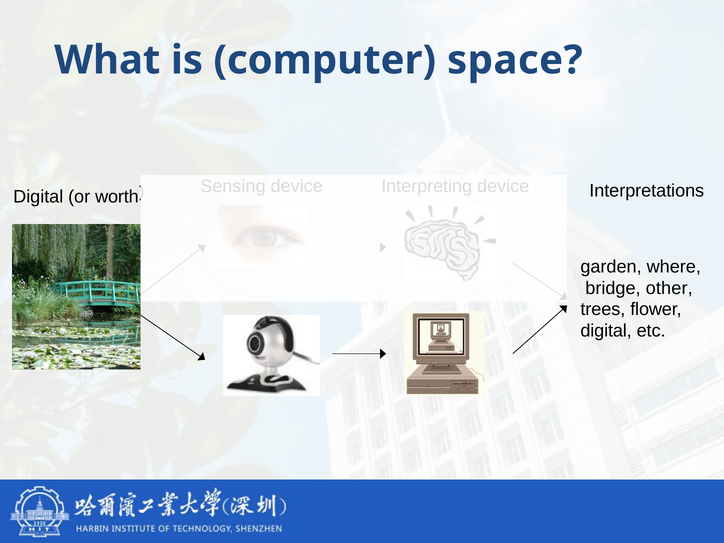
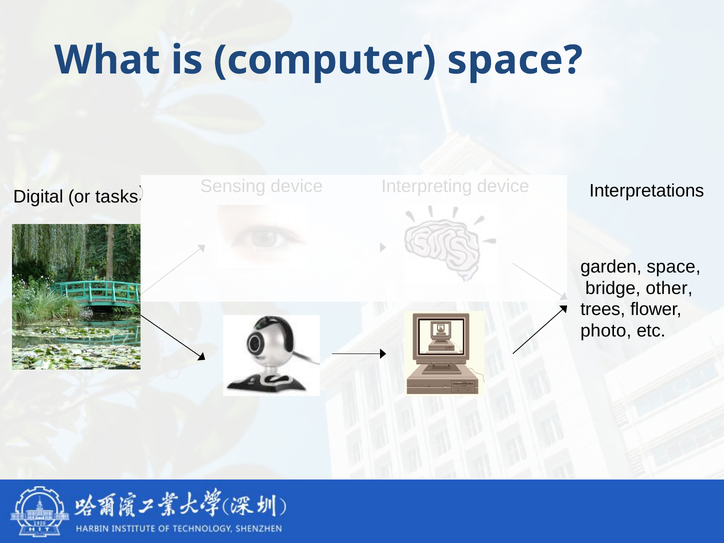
worth: worth -> tasks
garden where: where -> space
digital at (606, 331): digital -> photo
